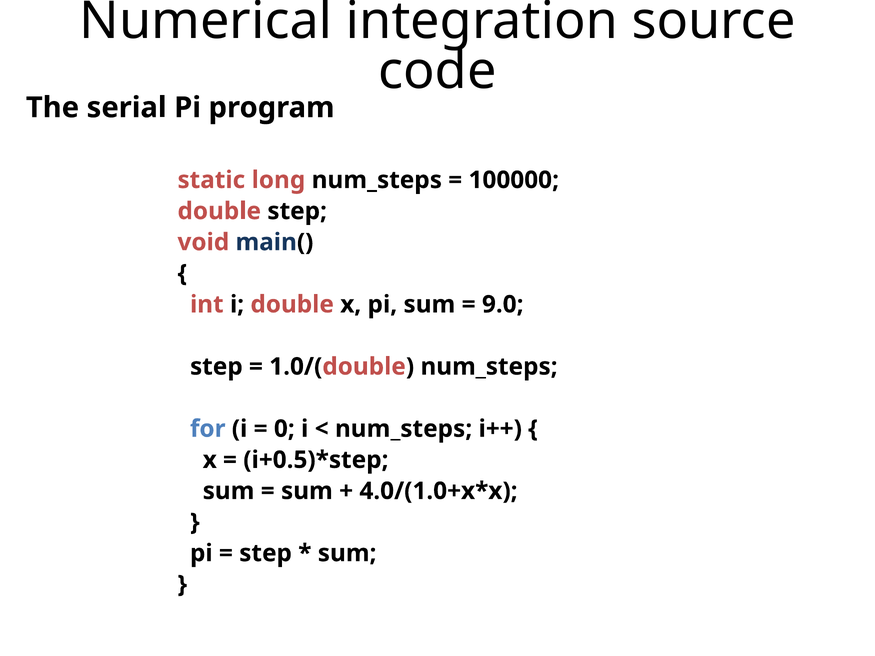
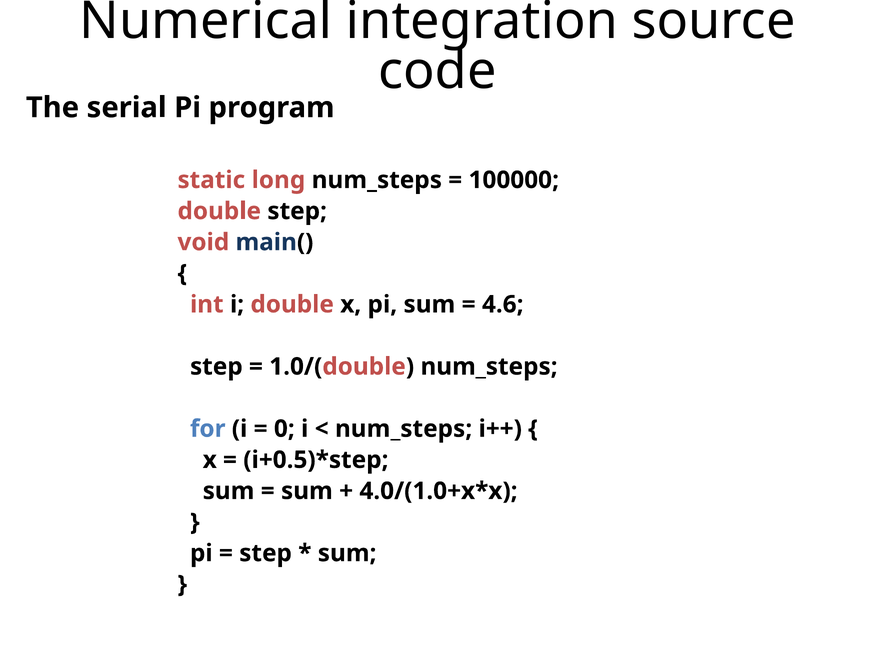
9.0: 9.0 -> 4.6
